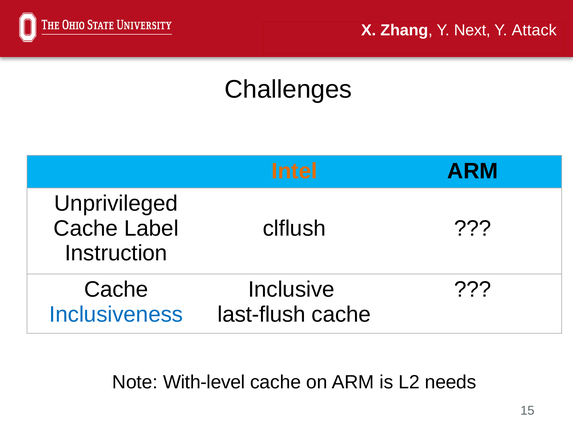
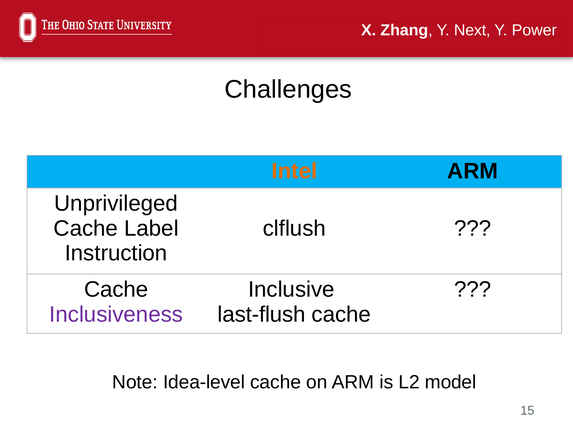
Attack: Attack -> Power
Inclusiveness colour: blue -> purple
With-level: With-level -> Idea-level
needs: needs -> model
